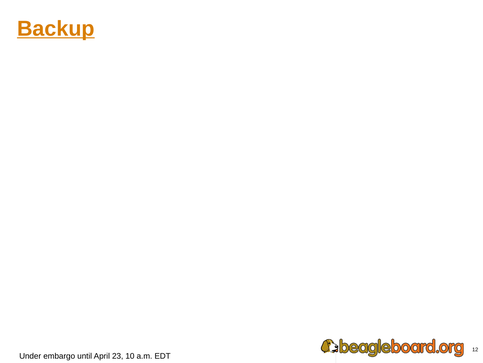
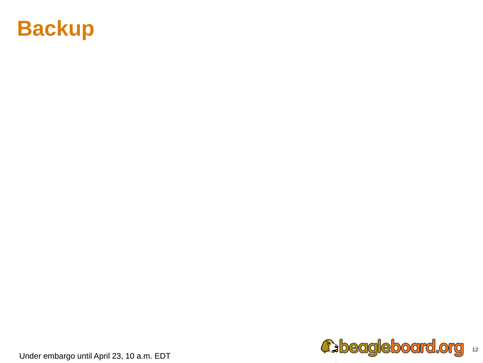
Backup underline: present -> none
